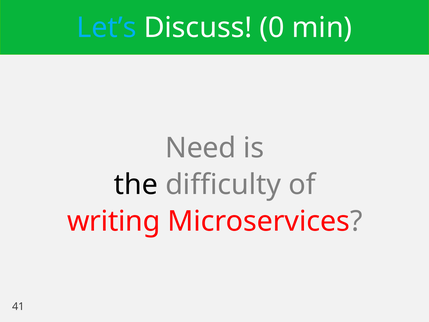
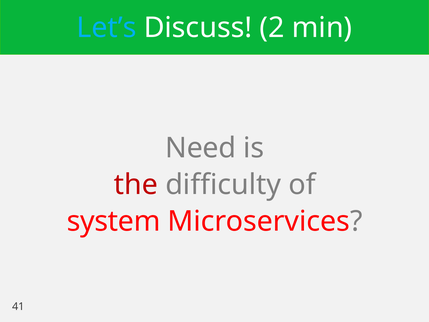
0: 0 -> 2
the colour: black -> red
writing: writing -> system
